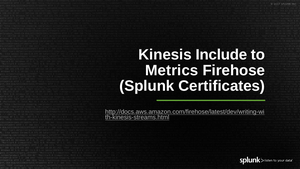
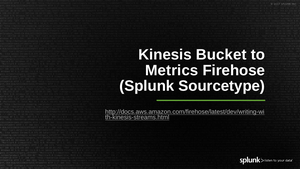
Include: Include -> Bucket
Certificates: Certificates -> Sourcetype
